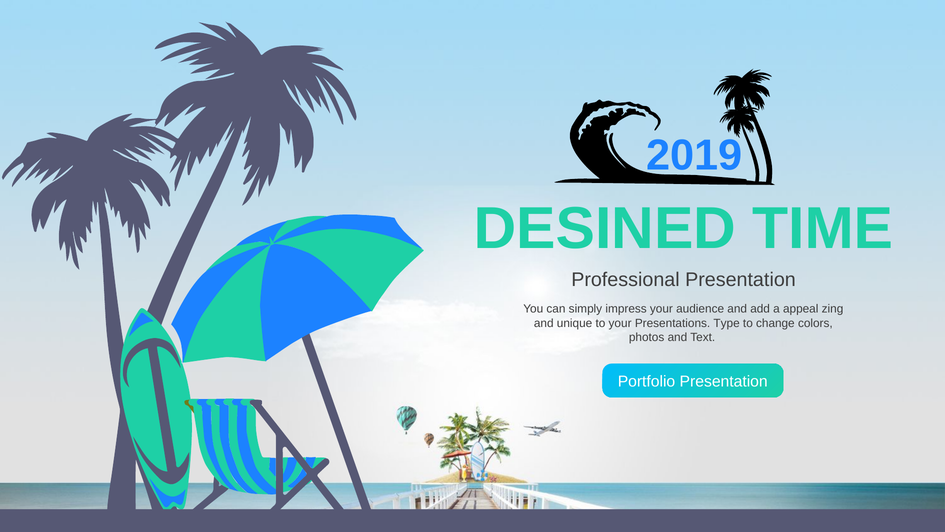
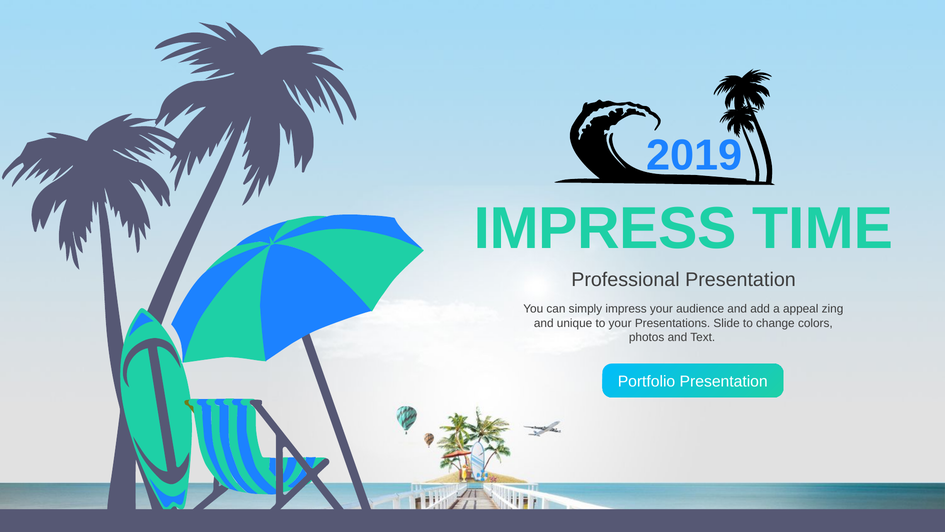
DESINED at (605, 229): DESINED -> IMPRESS
Type: Type -> Slide
